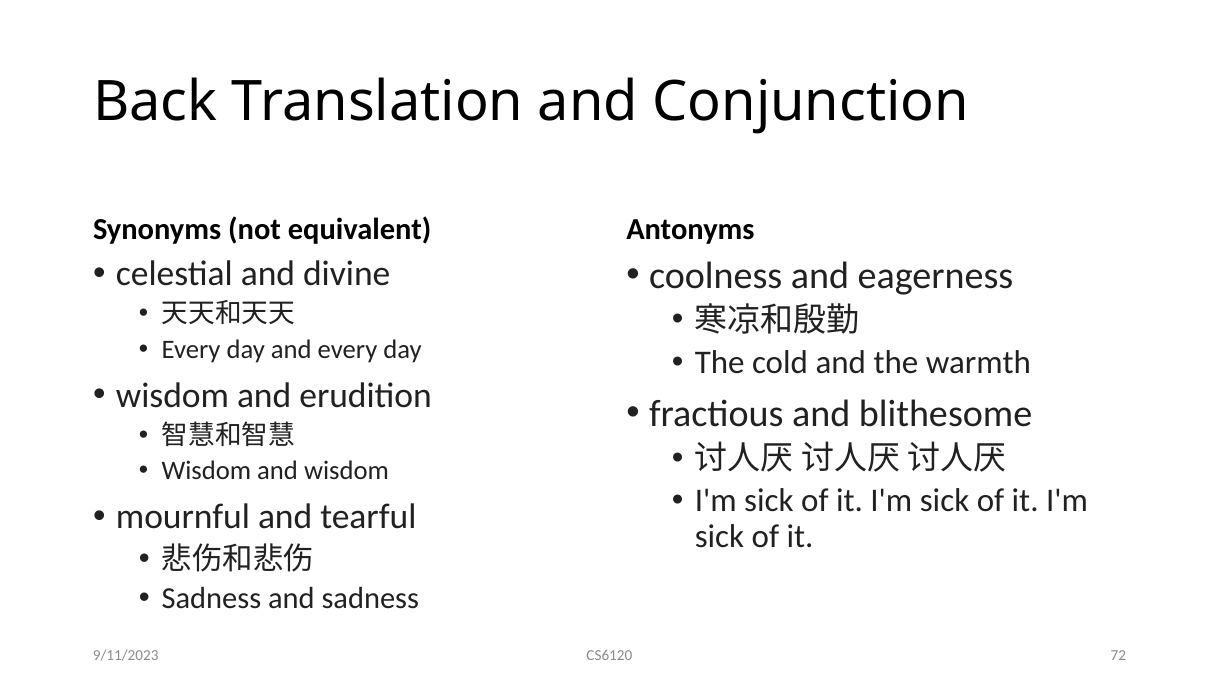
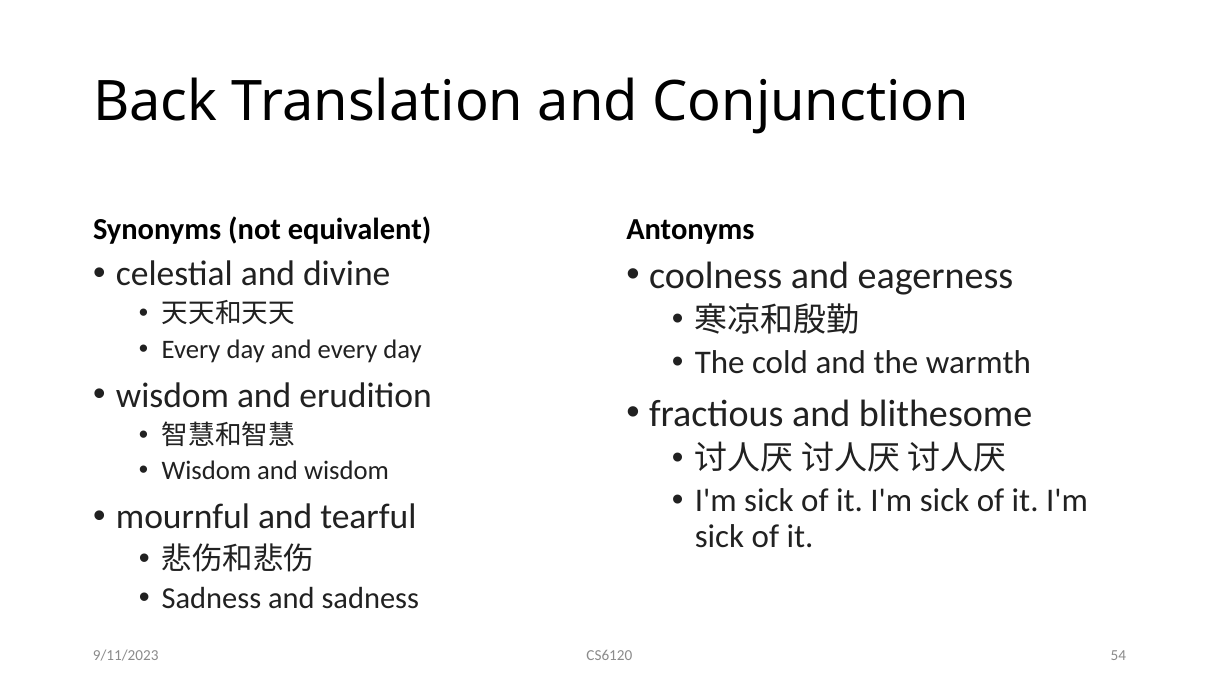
72: 72 -> 54
